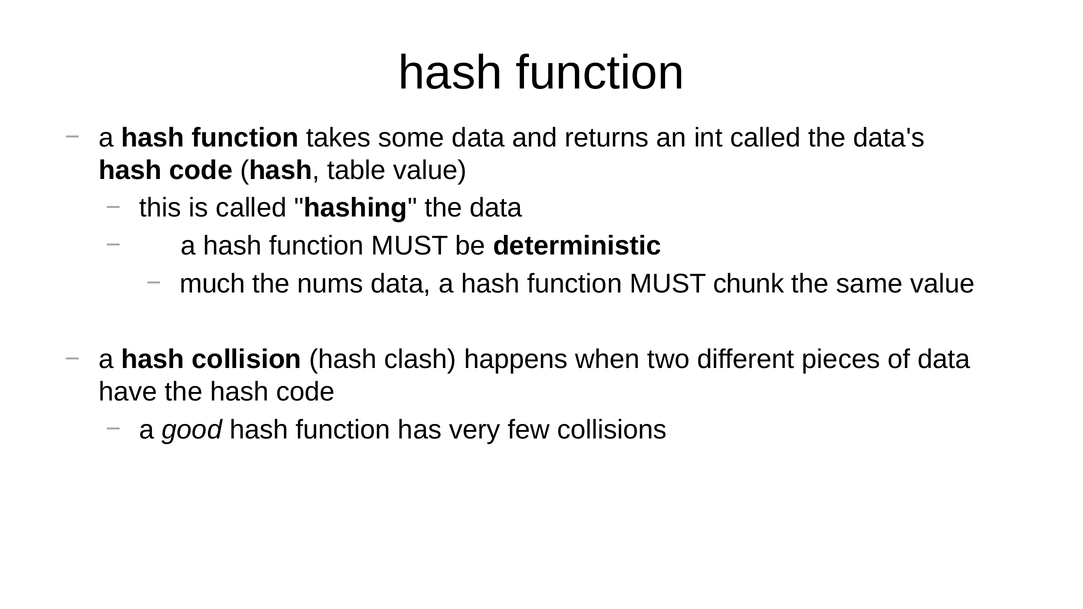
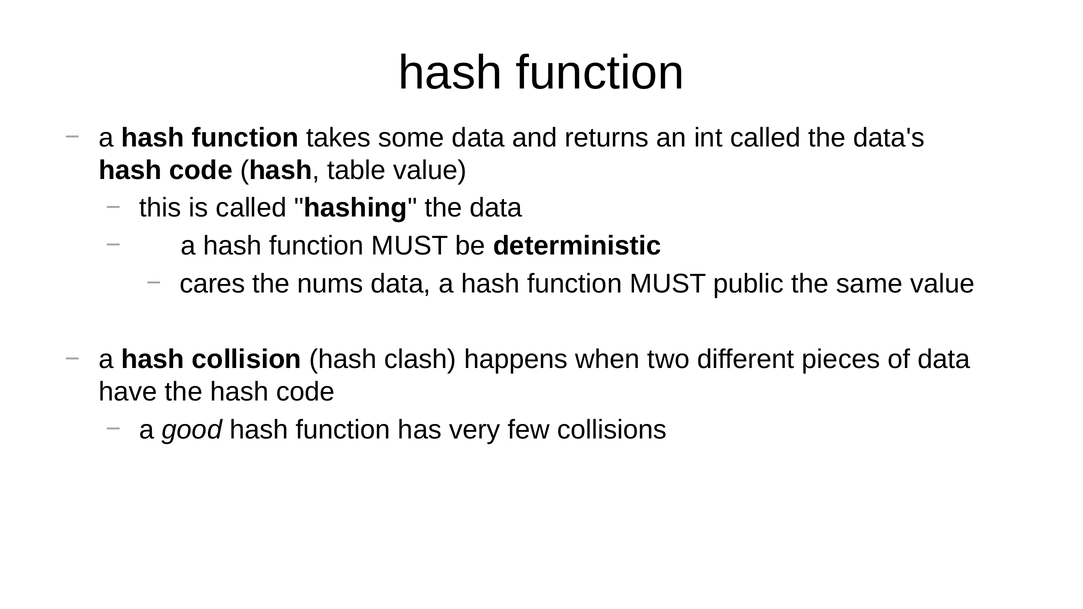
much: much -> cares
chunk: chunk -> public
